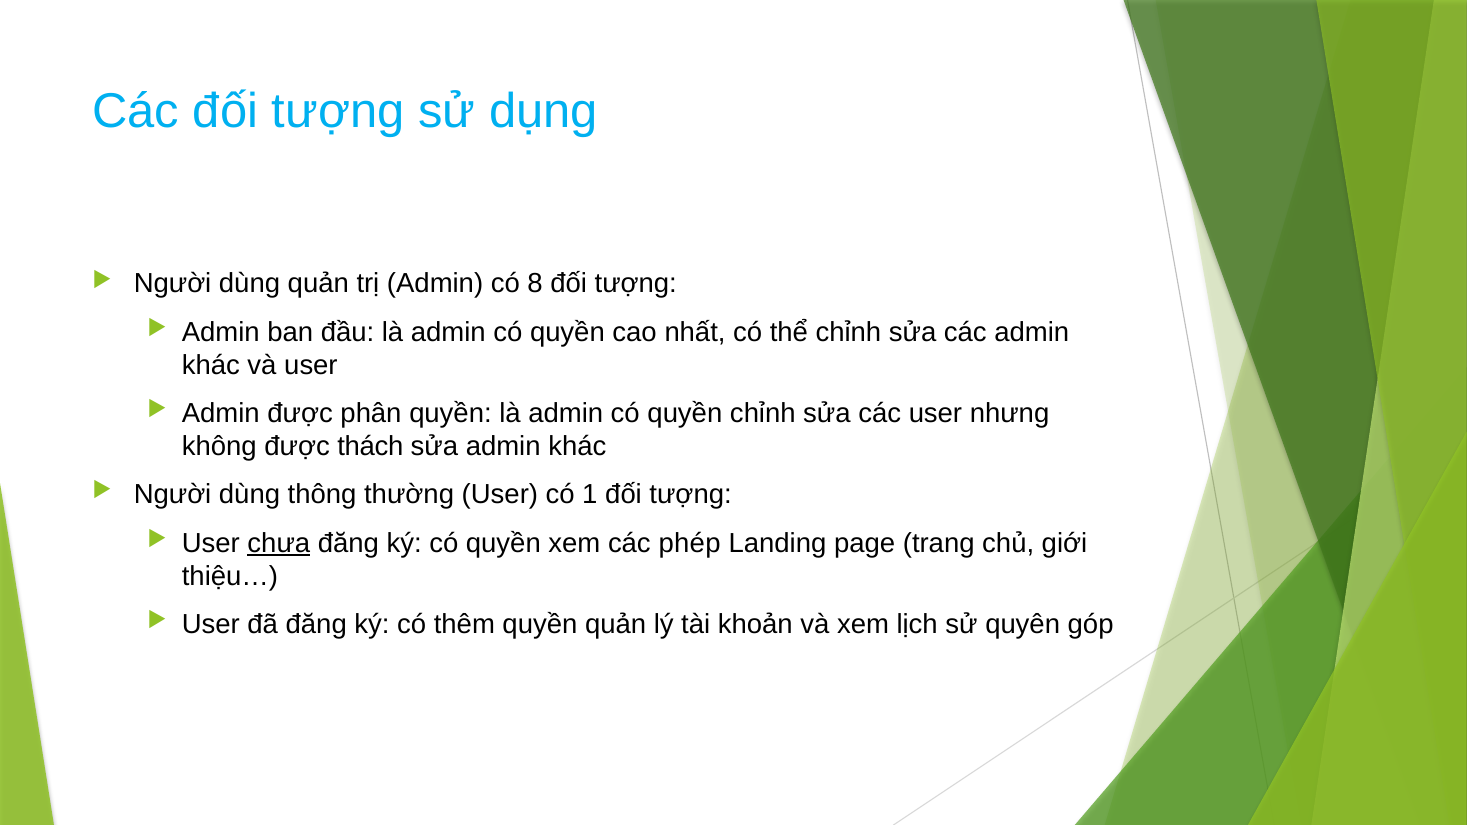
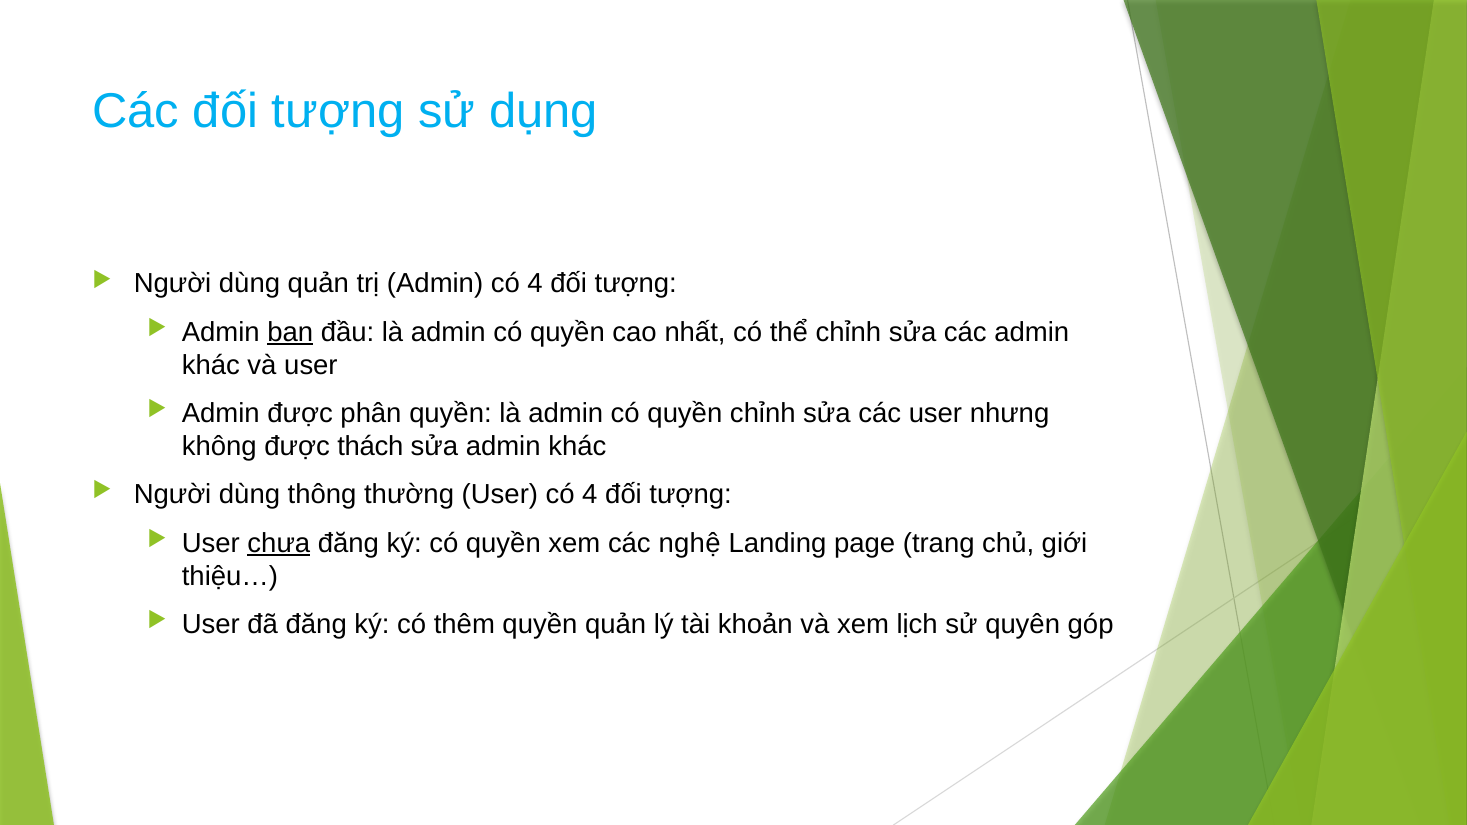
Admin có 8: 8 -> 4
ban underline: none -> present
User có 1: 1 -> 4
phép: phép -> nghệ
